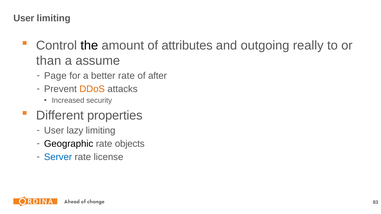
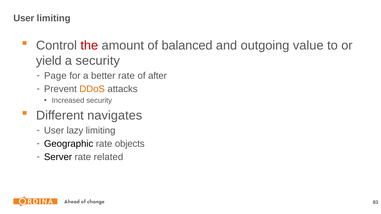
the colour: black -> red
attributes: attributes -> balanced
really: really -> value
than: than -> yield
a assume: assume -> security
properties: properties -> navigates
Server colour: blue -> black
license: license -> related
